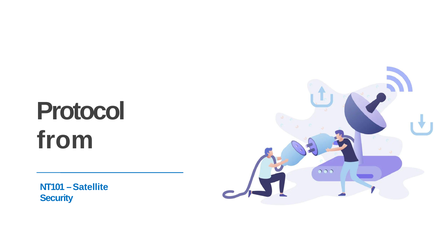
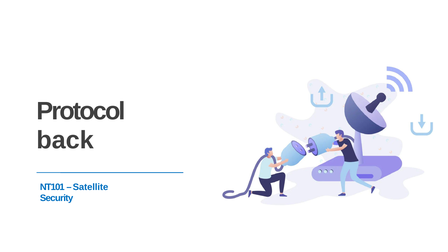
from: from -> back
